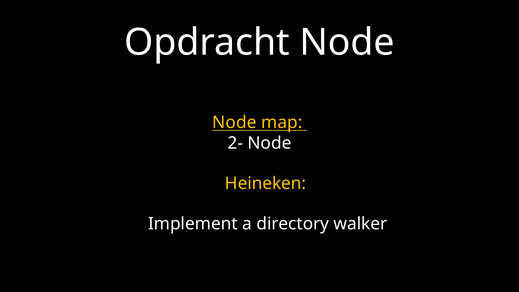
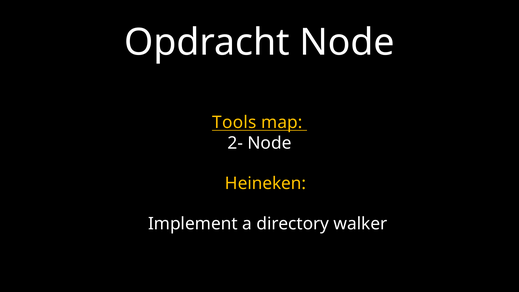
Node at (234, 122): Node -> Tools
